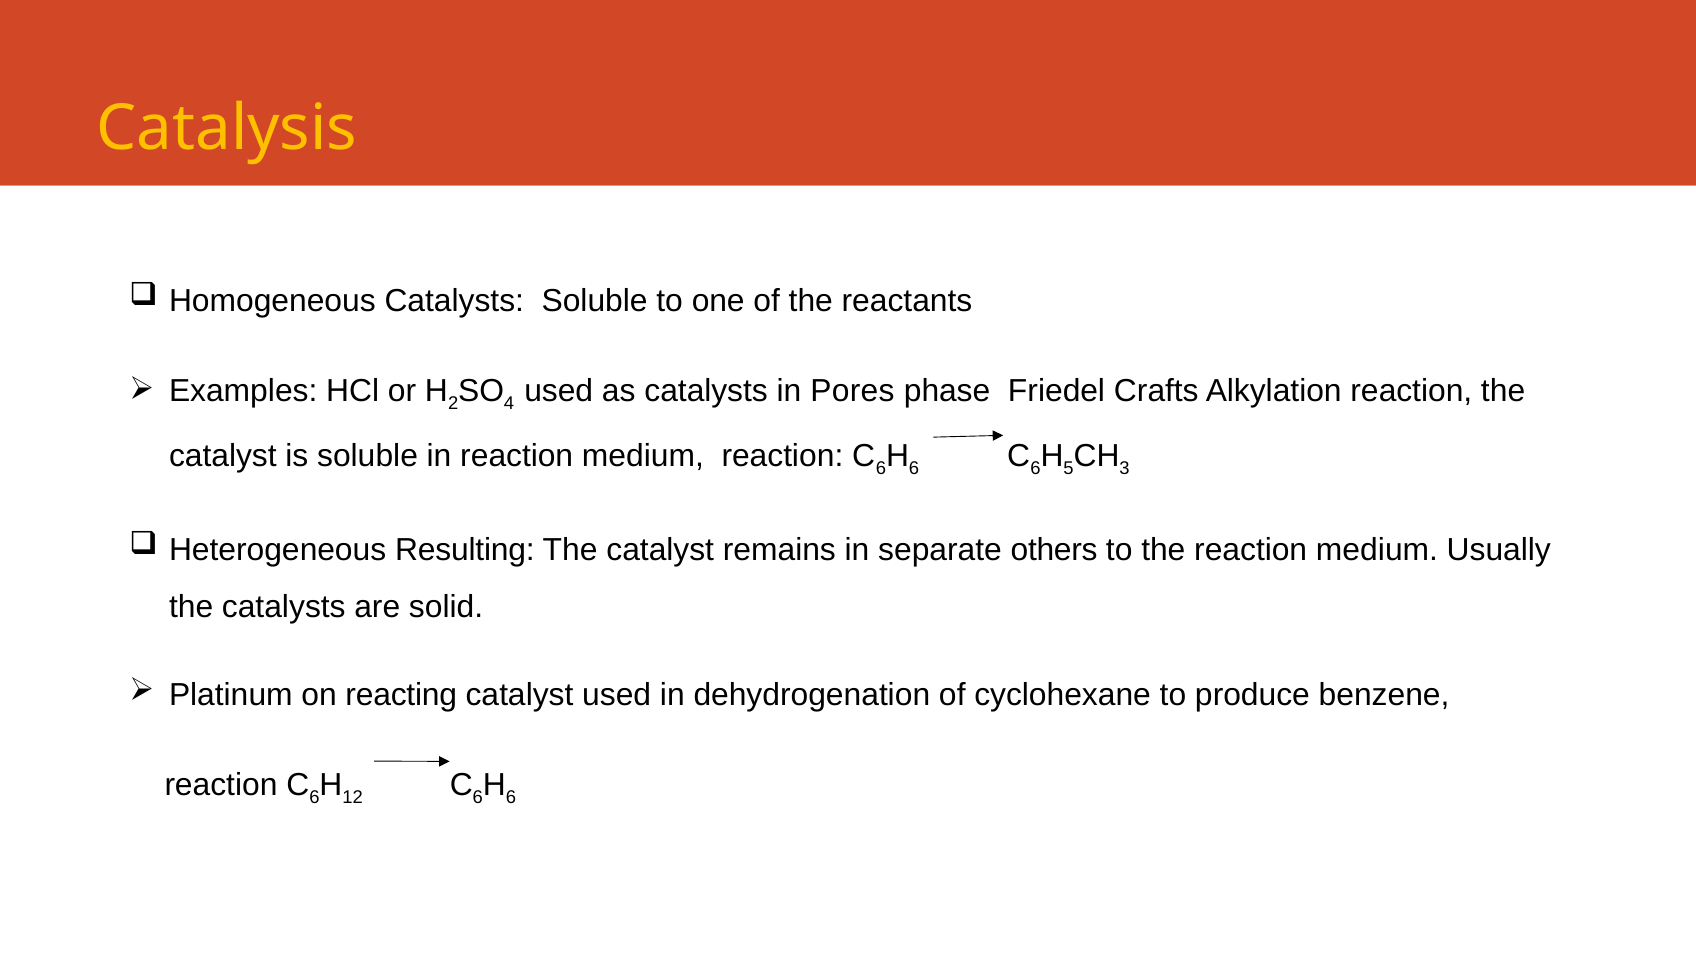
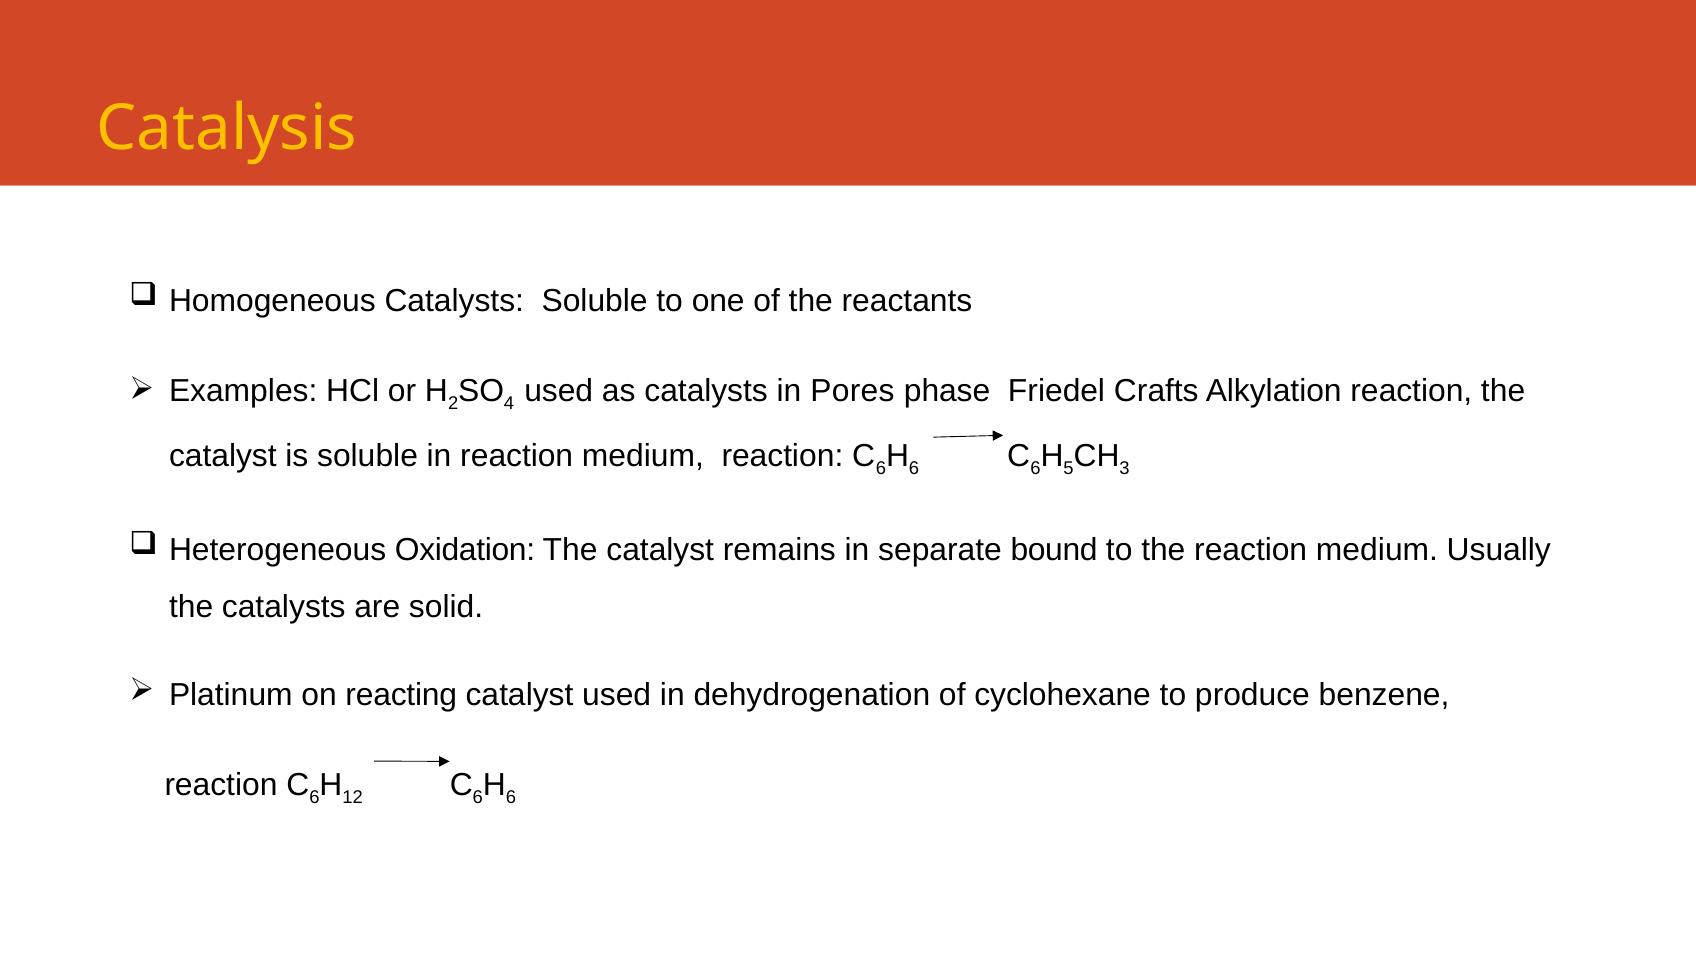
Resulting: Resulting -> Oxidation
others: others -> bound
